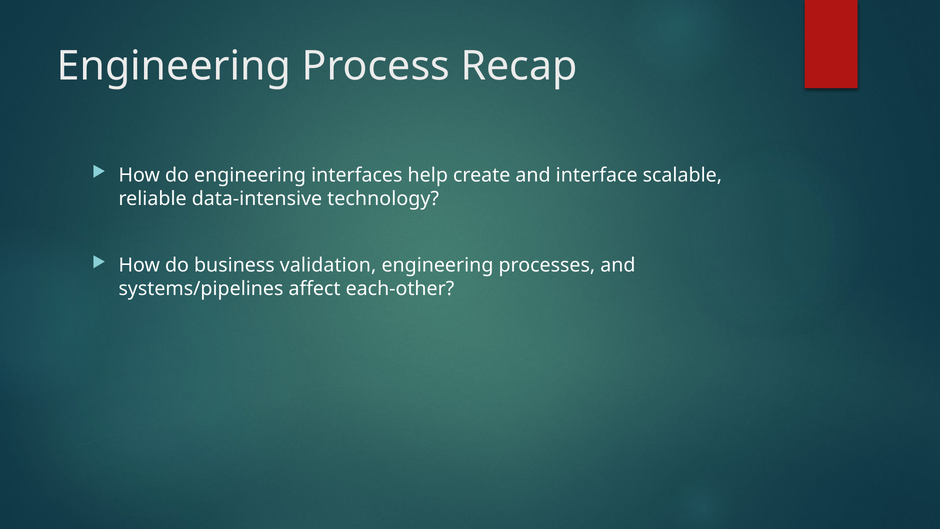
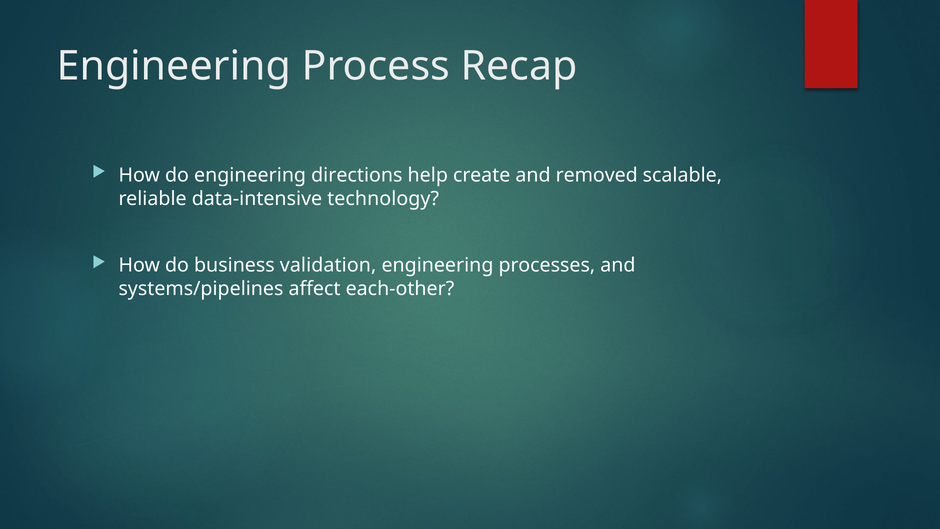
interfaces: interfaces -> directions
interface: interface -> removed
